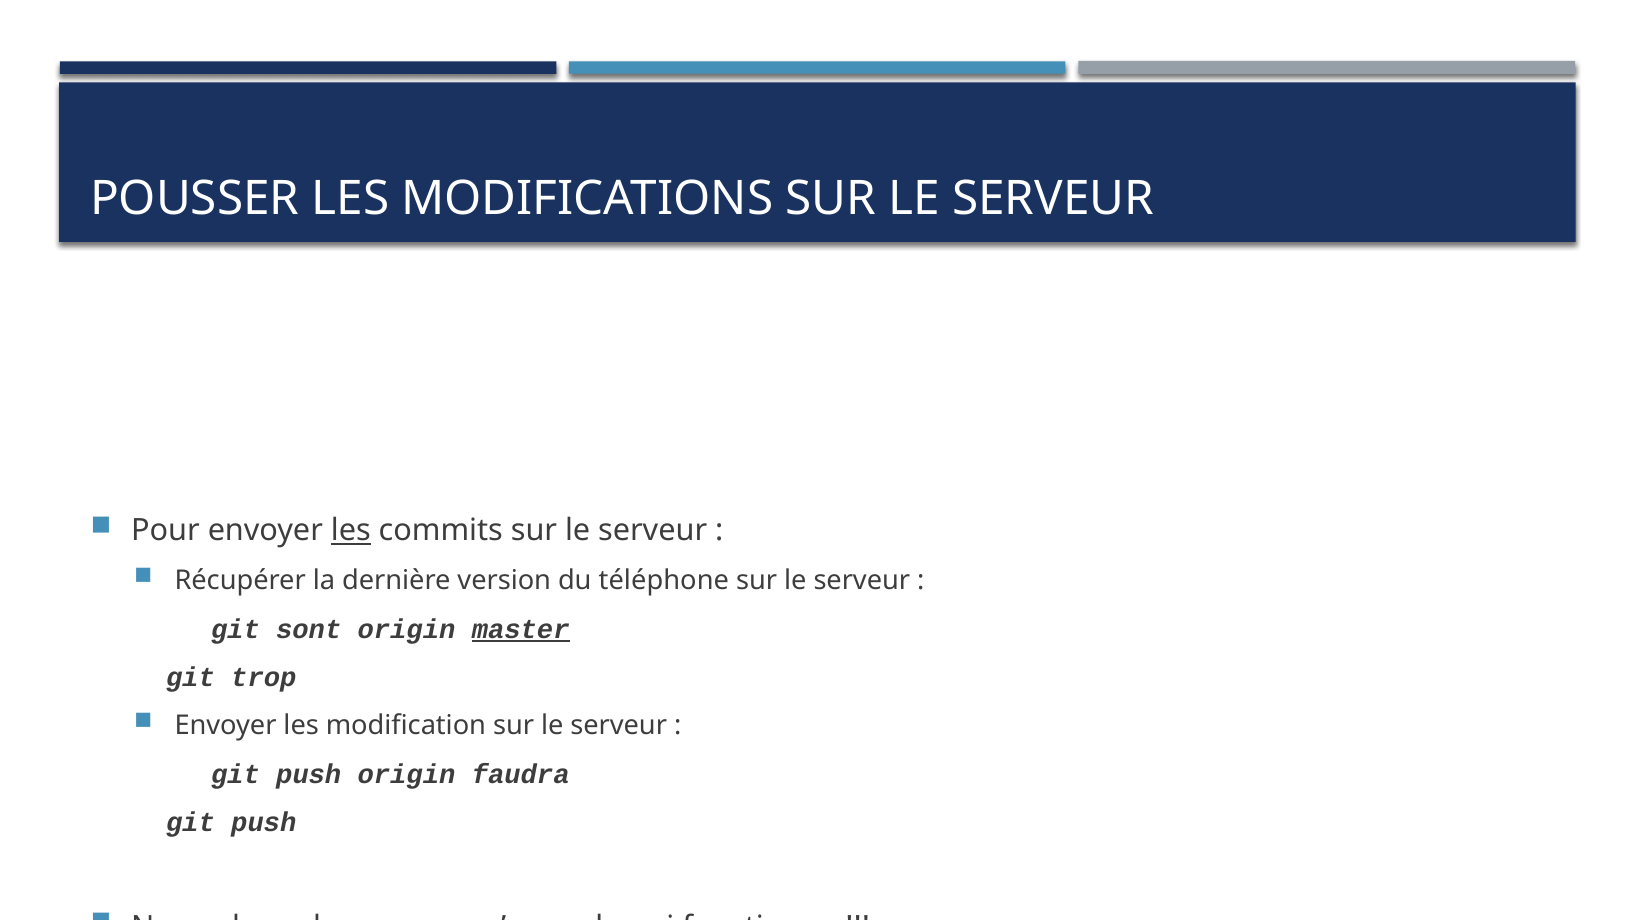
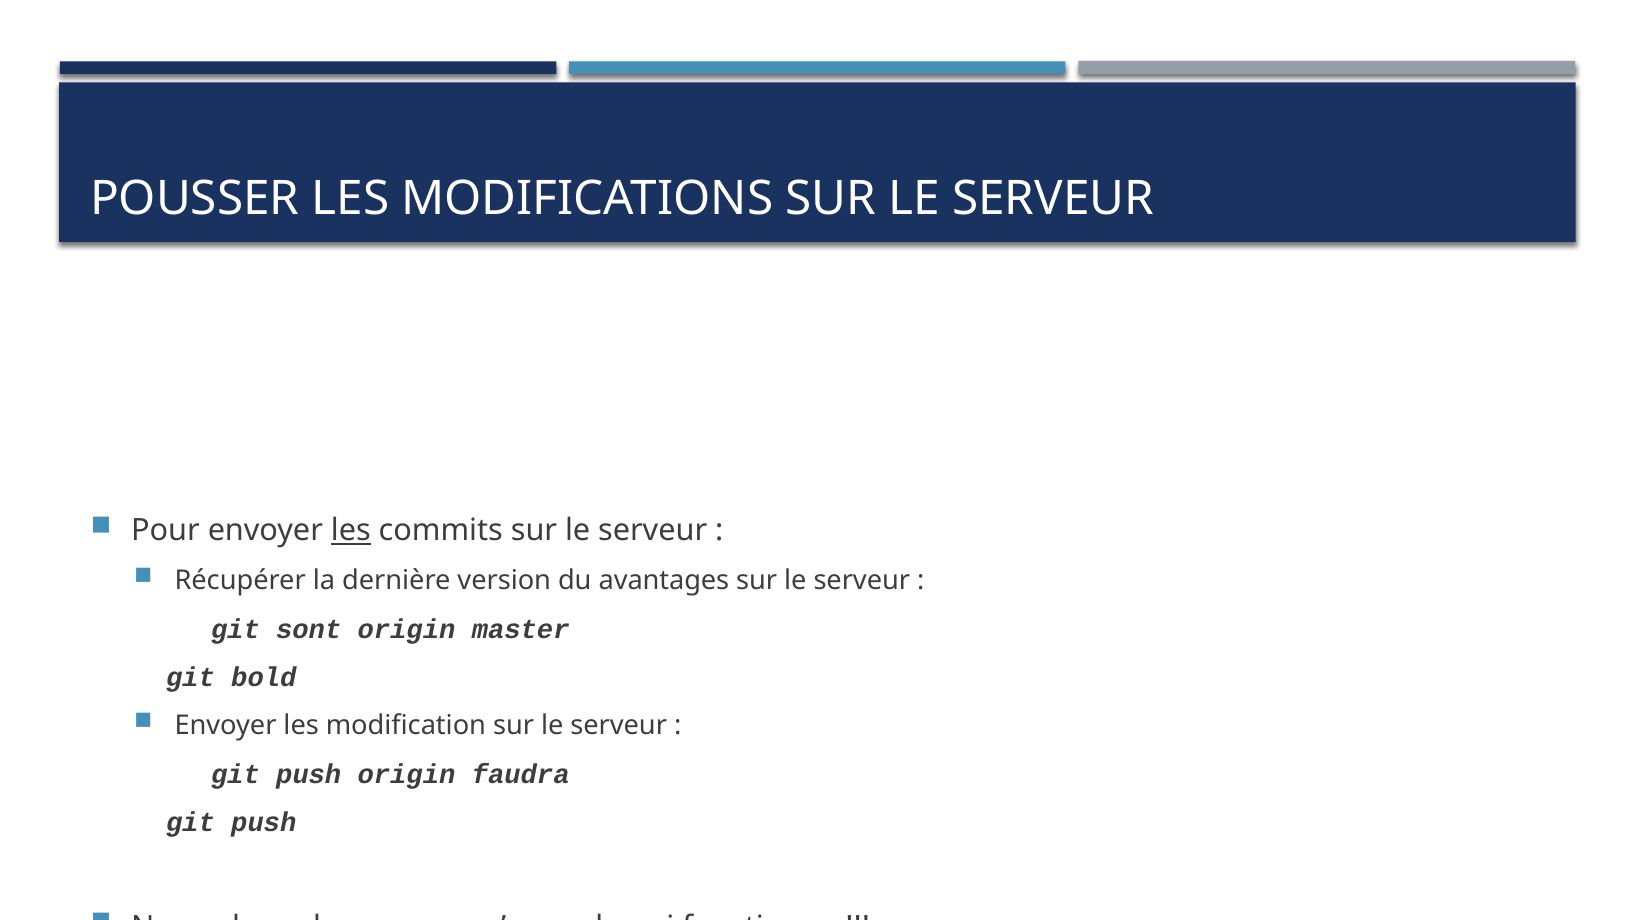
téléphone: téléphone -> avantages
master underline: present -> none
trop: trop -> bold
